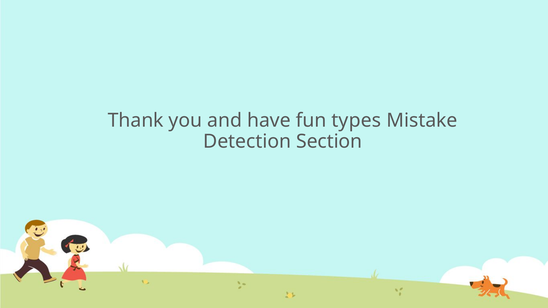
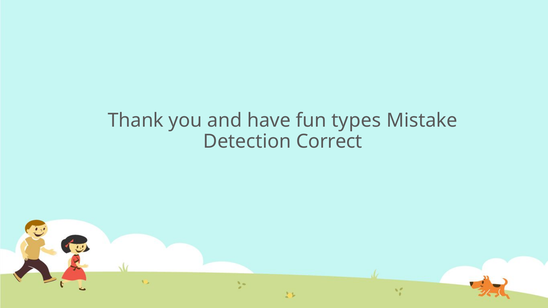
Section: Section -> Correct
